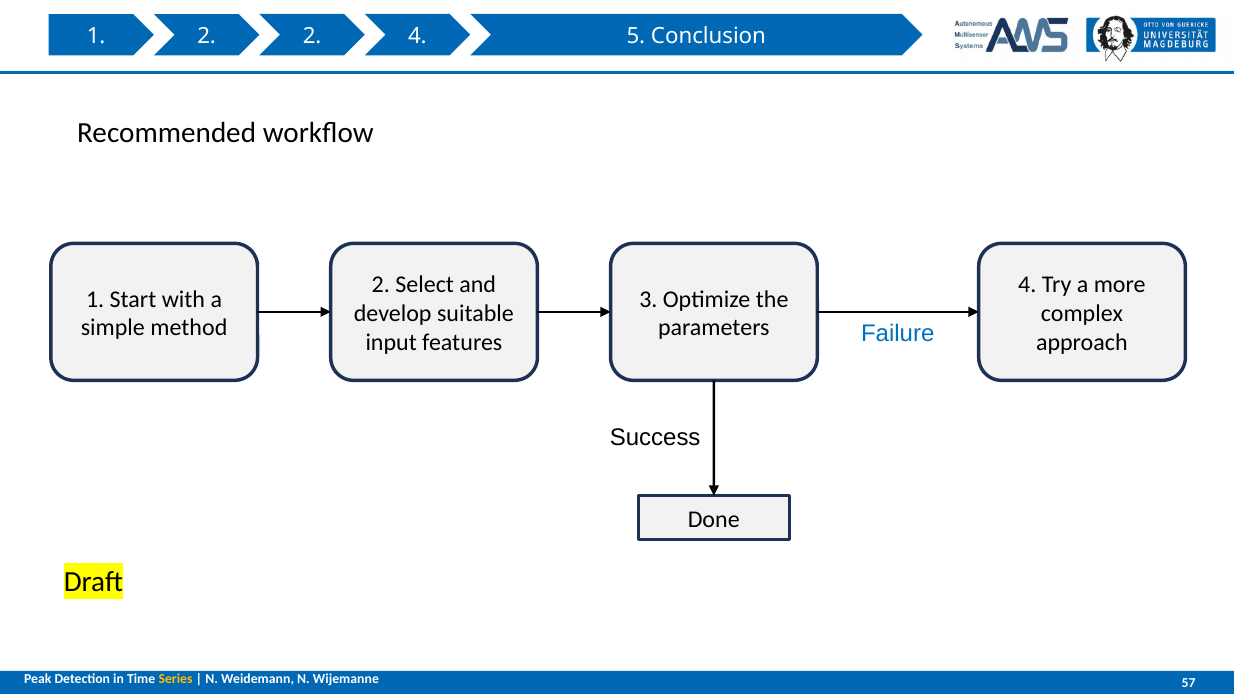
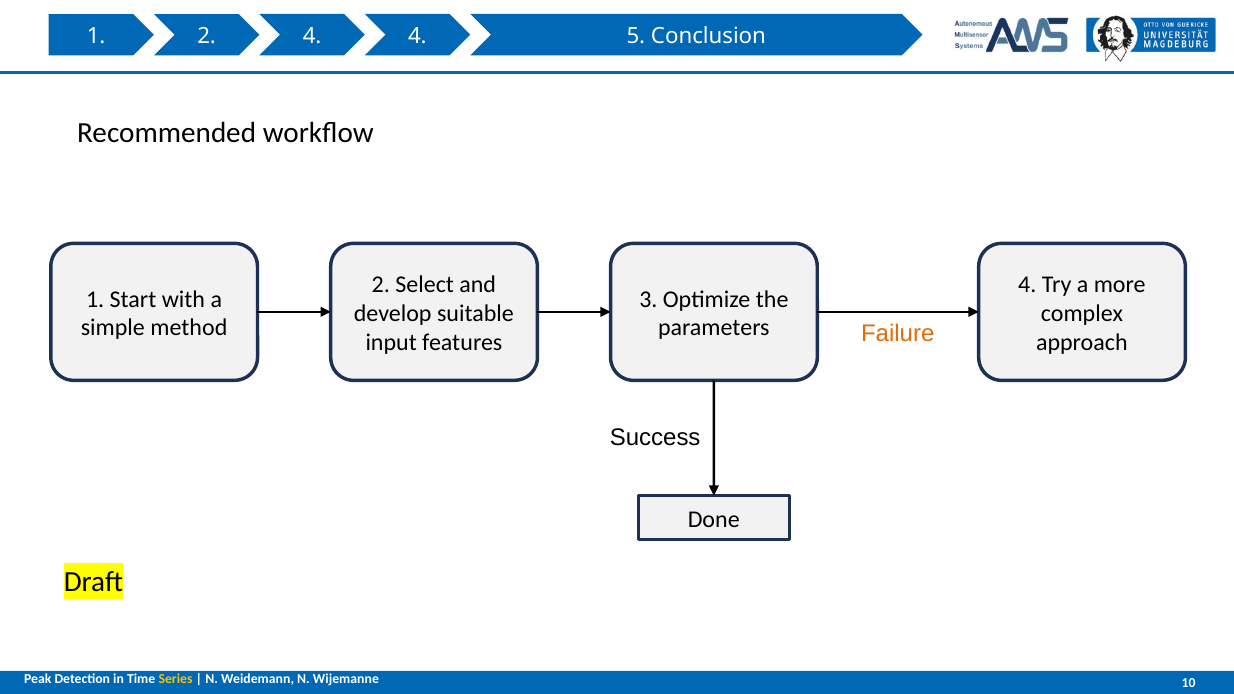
2 2: 2 -> 4
Failure colour: blue -> orange
57: 57 -> 10
